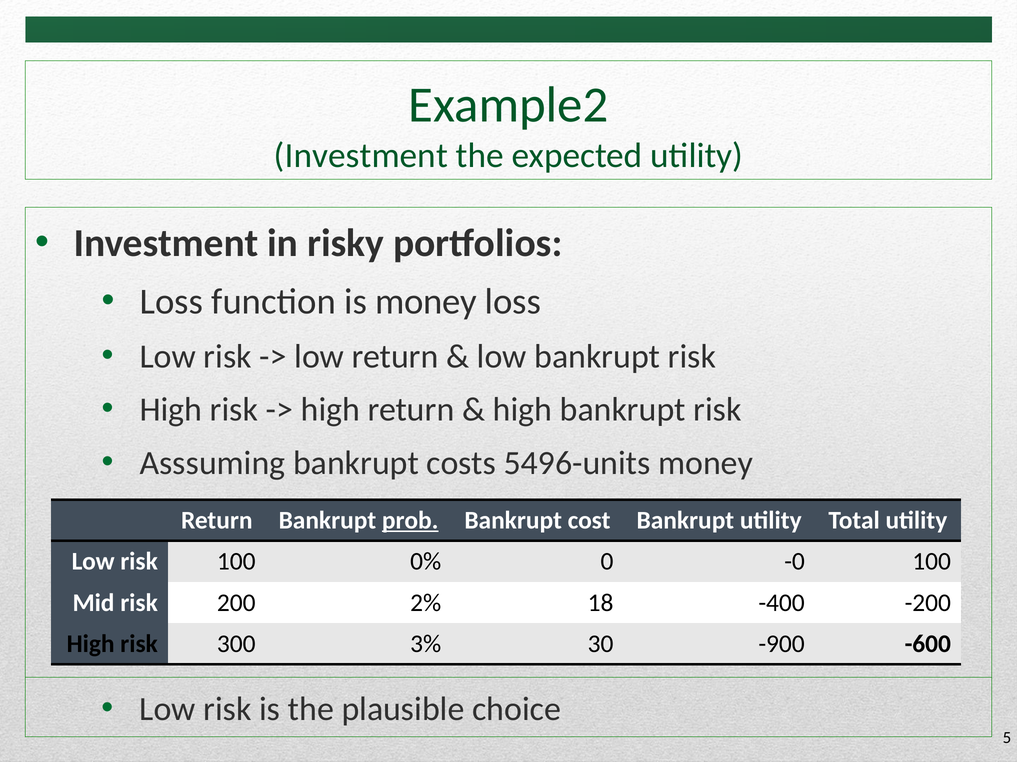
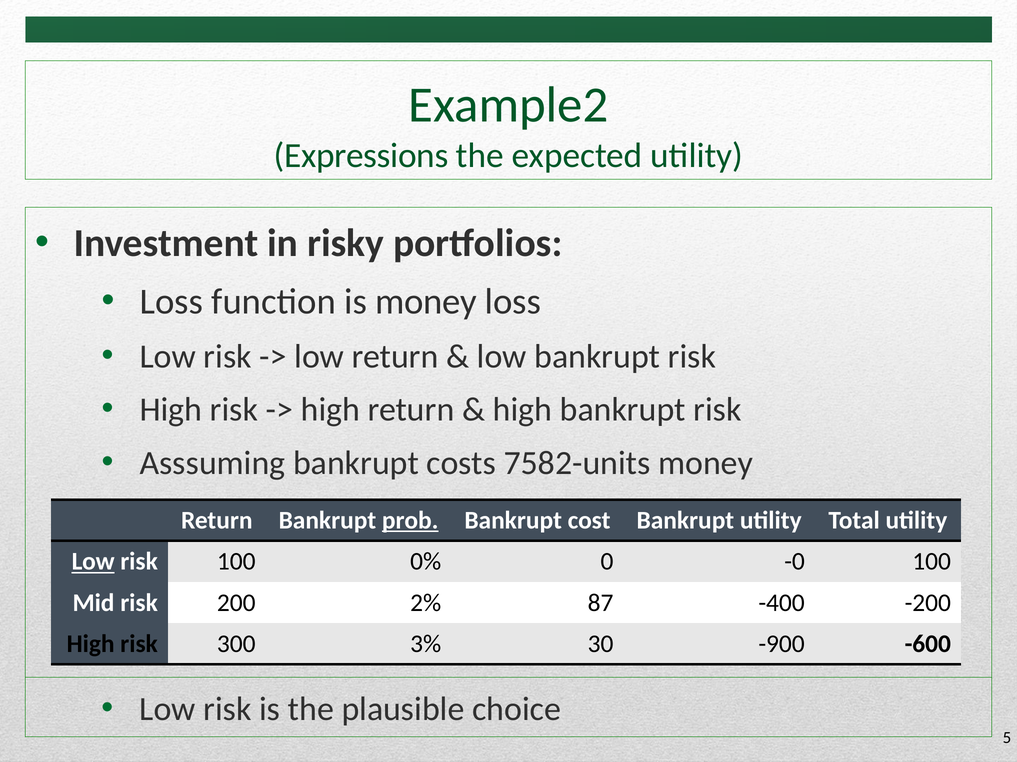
Investment at (361, 156): Investment -> Expressions
5496-units: 5496-units -> 7582-units
Low at (93, 562) underline: none -> present
18: 18 -> 87
